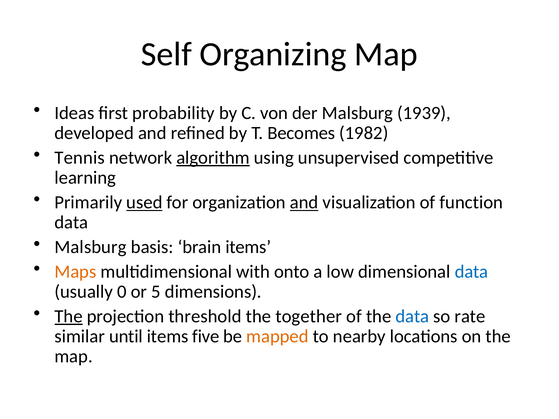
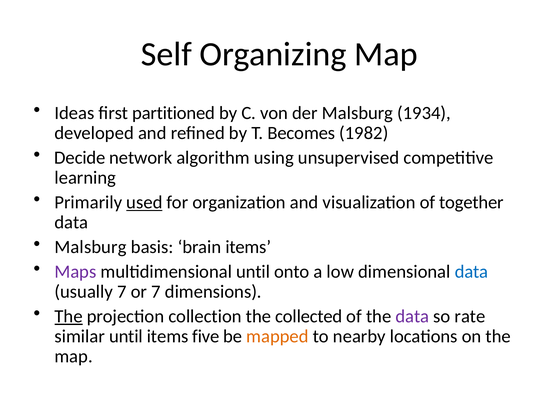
probability: probability -> partitioned
1939: 1939 -> 1934
Tennis: Tennis -> Decide
algorithm underline: present -> none
and at (304, 203) underline: present -> none
function: function -> together
Maps colour: orange -> purple
multidimensional with: with -> until
usually 0: 0 -> 7
or 5: 5 -> 7
threshold: threshold -> collection
together: together -> collected
data at (412, 316) colour: blue -> purple
